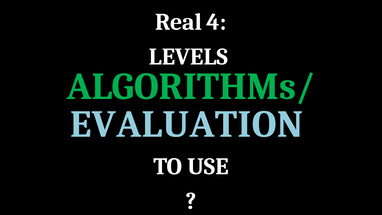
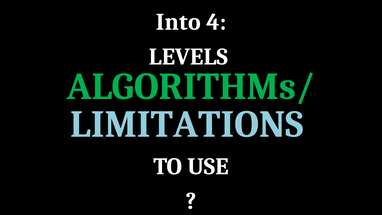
Real: Real -> Into
EVALUATION: EVALUATION -> LIMITATIONS
